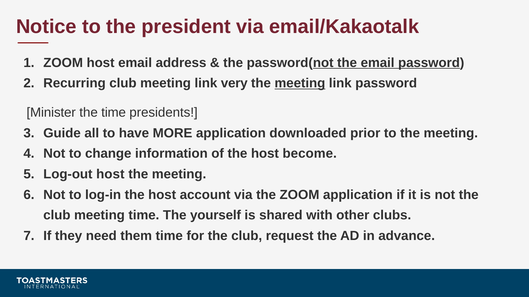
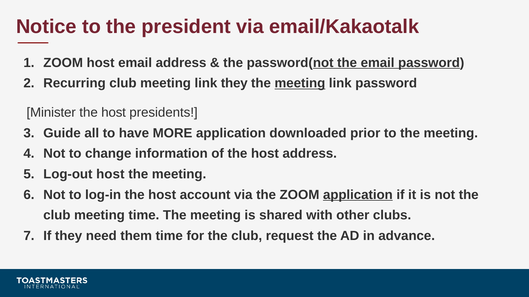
link very: very -> they
time at (114, 113): time -> host
host become: become -> address
application at (358, 195) underline: none -> present
time The yourself: yourself -> meeting
